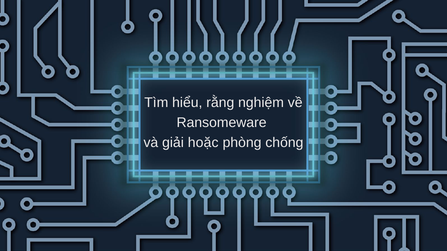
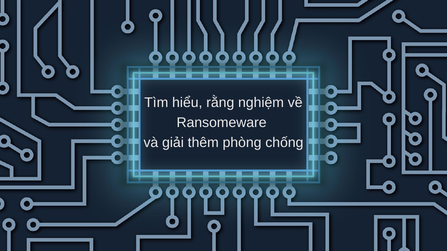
hoặc: hoặc -> thêm
